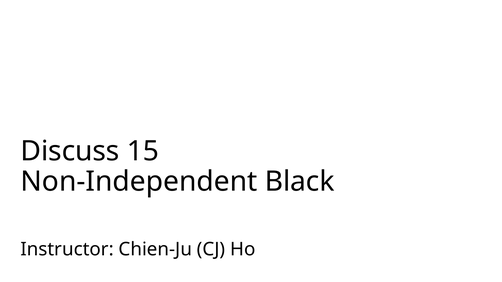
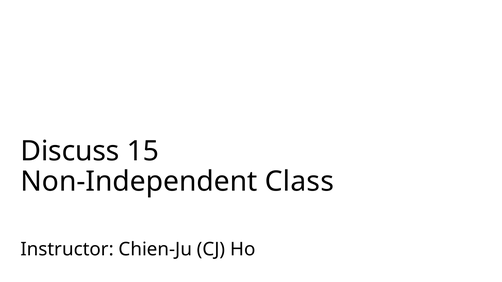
Black: Black -> Class
